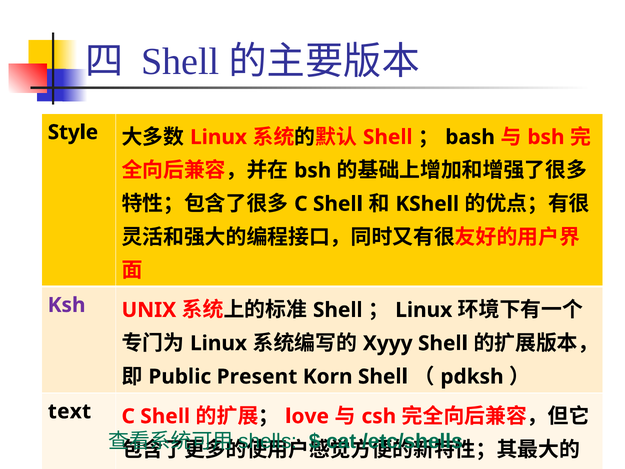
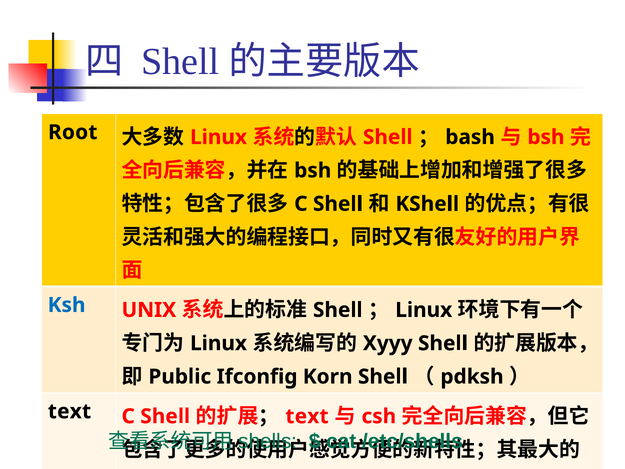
Style: Style -> Root
Ksh colour: purple -> blue
Present: Present -> Ifconfig
love at (307, 416): love -> text
